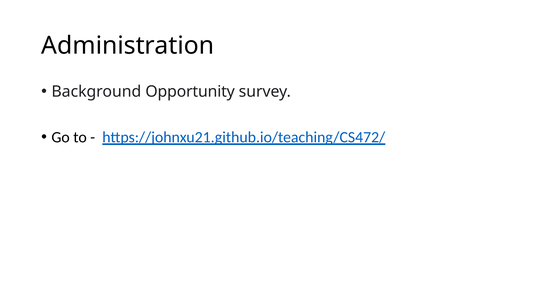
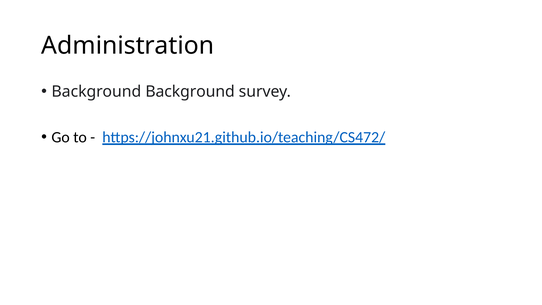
Background Opportunity: Opportunity -> Background
